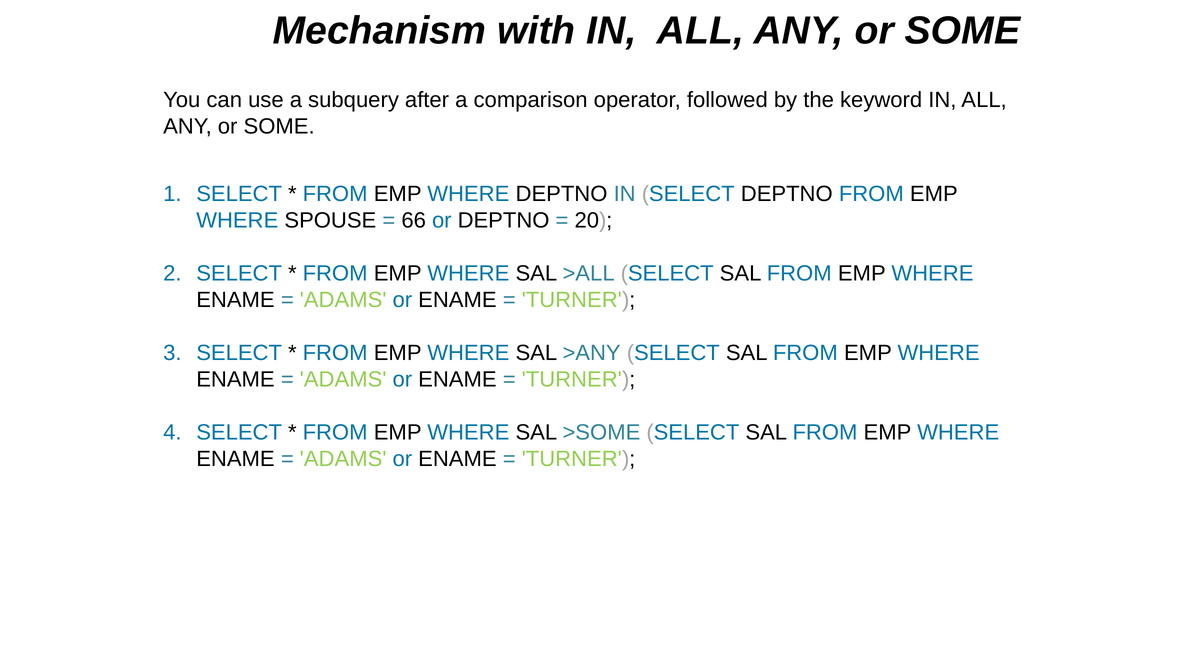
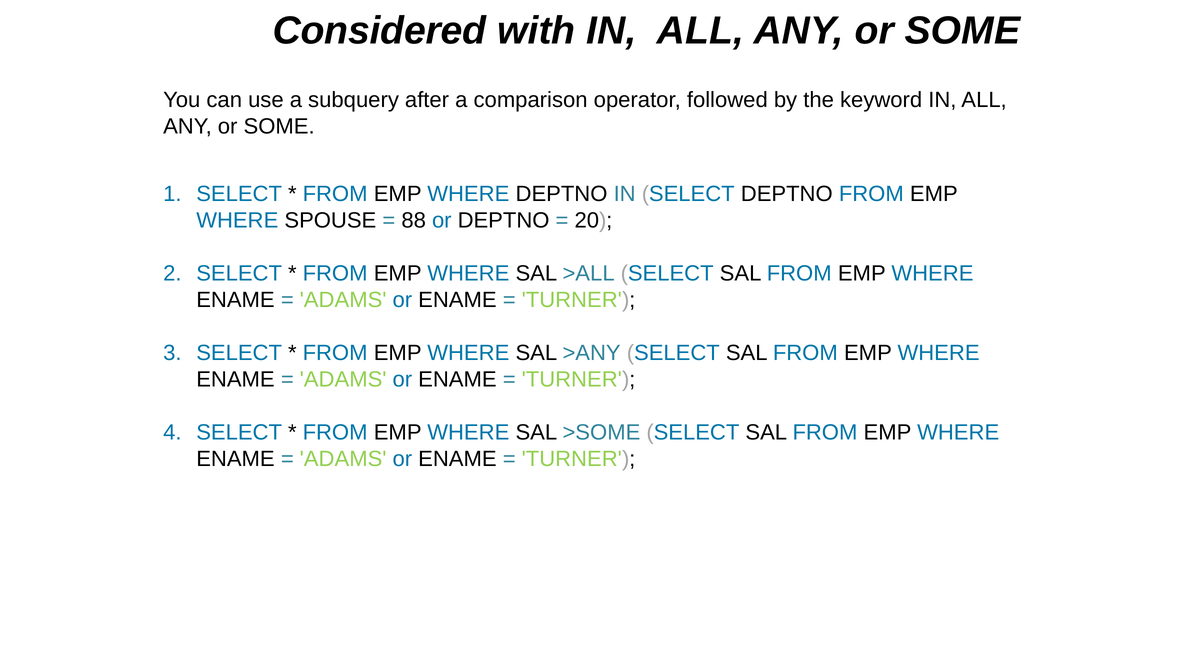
Mechanism: Mechanism -> Considered
66: 66 -> 88
